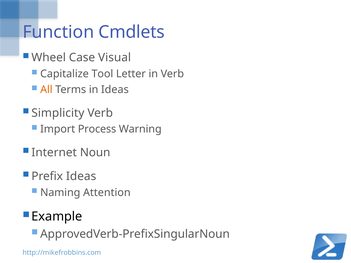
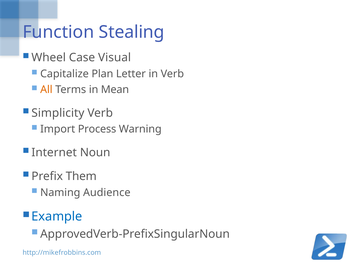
Cmdlets: Cmdlets -> Stealing
Tool: Tool -> Plan
in Ideas: Ideas -> Mean
Prefix Ideas: Ideas -> Them
Attention: Attention -> Audience
Example colour: black -> blue
